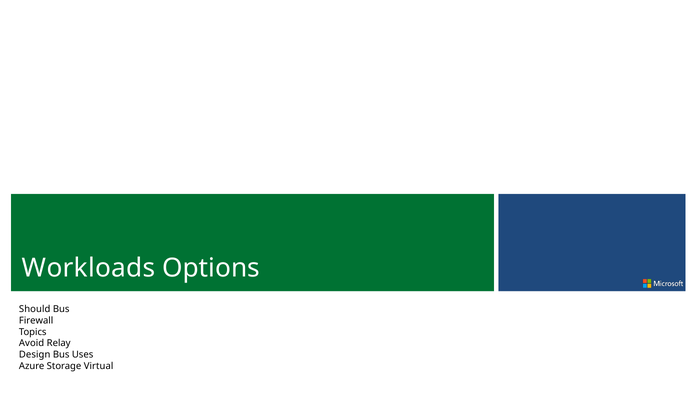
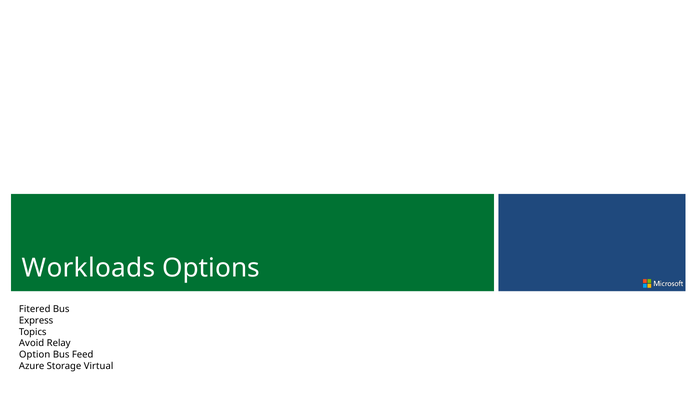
Should: Should -> Fitered
Firewall: Firewall -> Express
Design: Design -> Option
Uses: Uses -> Feed
